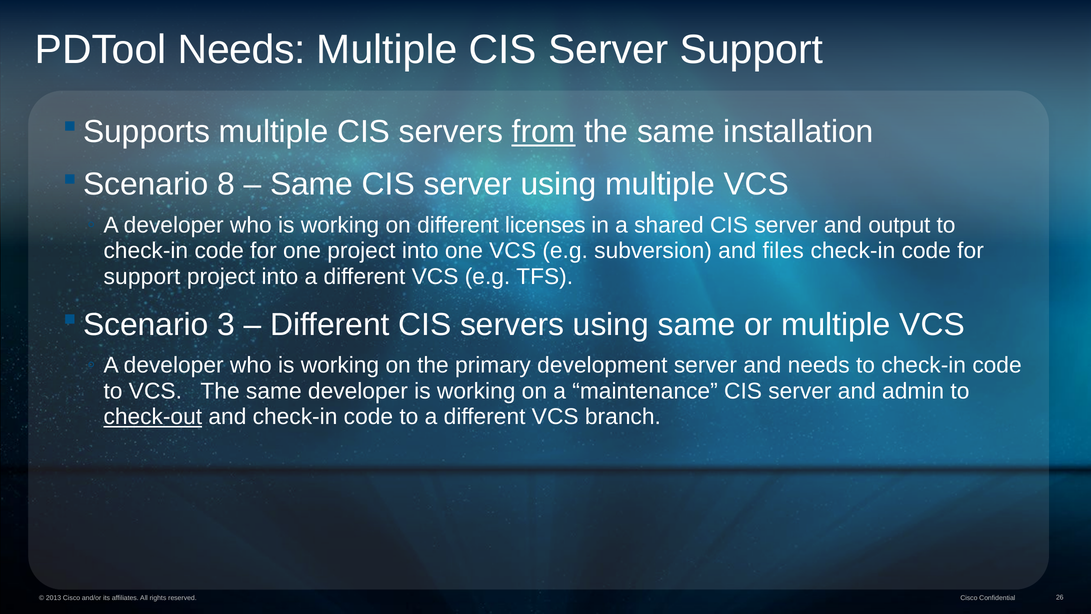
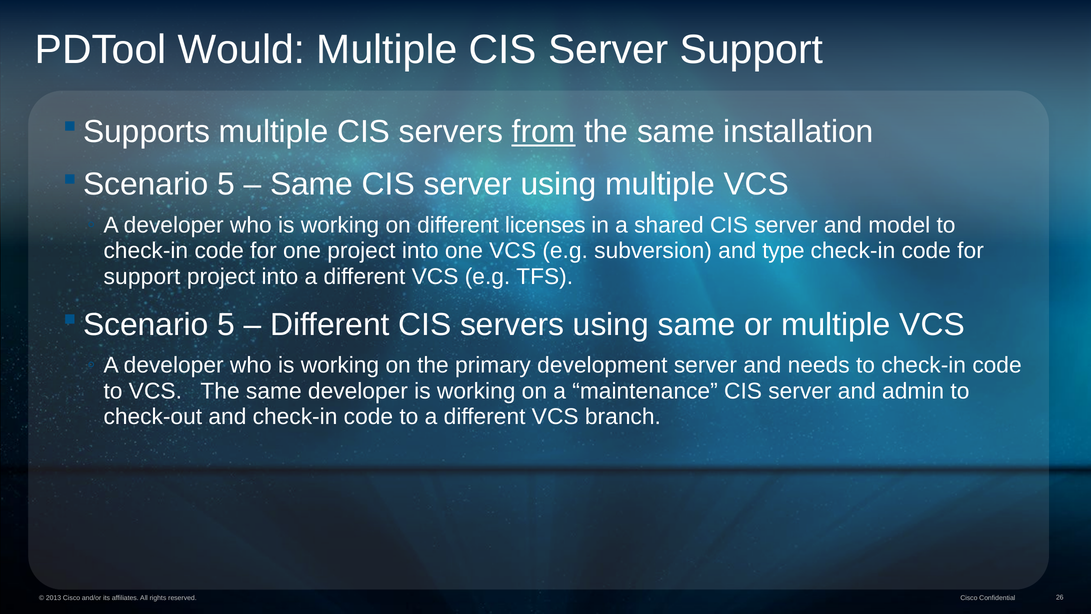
PDTool Needs: Needs -> Would
8 at (226, 184): 8 -> 5
output: output -> model
files: files -> type
3 at (226, 324): 3 -> 5
check-out underline: present -> none
